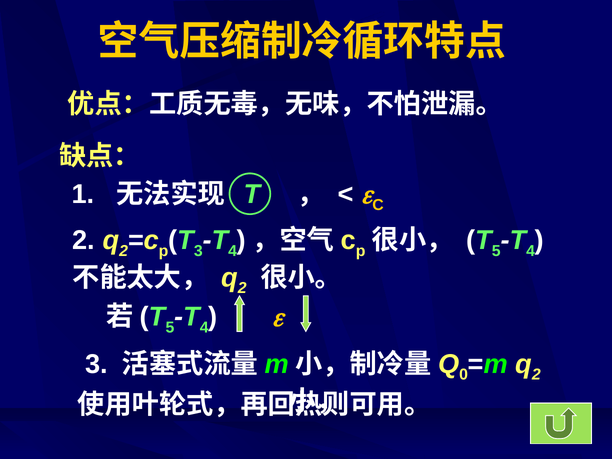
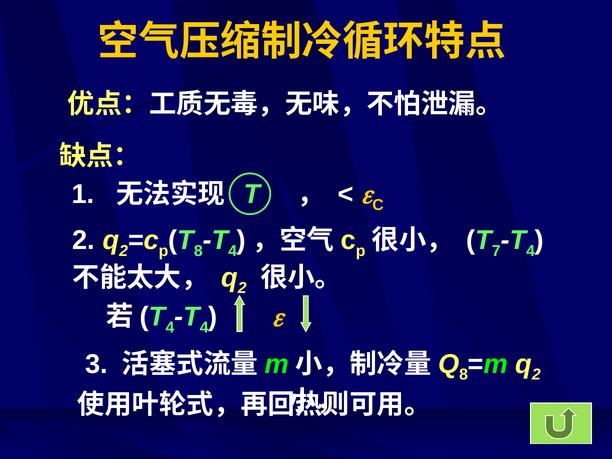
T 3: 3 -> 8
5 at (496, 251): 5 -> 7
5 at (170, 328): 5 -> 4
0 at (464, 375): 0 -> 8
